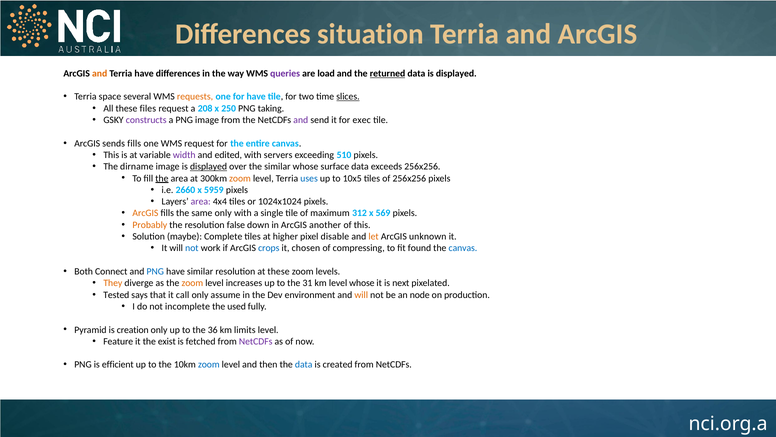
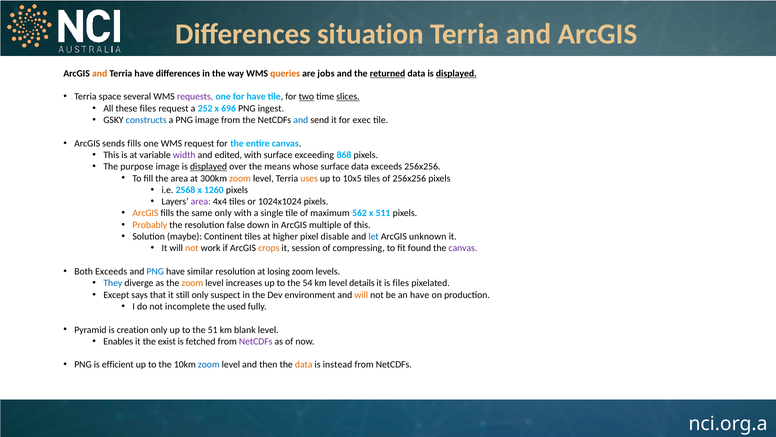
queries colour: purple -> orange
load: load -> jobs
displayed at (456, 73) underline: none -> present
requests colour: orange -> purple
two underline: none -> present
208: 208 -> 252
250: 250 -> 696
taking: taking -> ingest
constructs colour: purple -> blue
and at (301, 120) colour: purple -> blue
with servers: servers -> surface
510: 510 -> 868
dirname: dirname -> purpose
the similar: similar -> means
the at (162, 178) underline: present -> none
uses colour: blue -> orange
2660: 2660 -> 2568
5959: 5959 -> 1260
312: 312 -> 562
569: 569 -> 511
another: another -> multiple
Complete: Complete -> Continent
let colour: orange -> blue
not at (192, 248) colour: blue -> orange
crops colour: blue -> orange
chosen: chosen -> session
canvas at (463, 248) colour: blue -> purple
Both Connect: Connect -> Exceeds
at these: these -> losing
They colour: orange -> blue
the 31: 31 -> 54
level whose: whose -> details
is next: next -> files
Tested: Tested -> Except
call: call -> still
assume: assume -> suspect
an node: node -> have
36: 36 -> 51
limits: limits -> blank
Feature: Feature -> Enables
data at (304, 364) colour: blue -> orange
created: created -> instead
